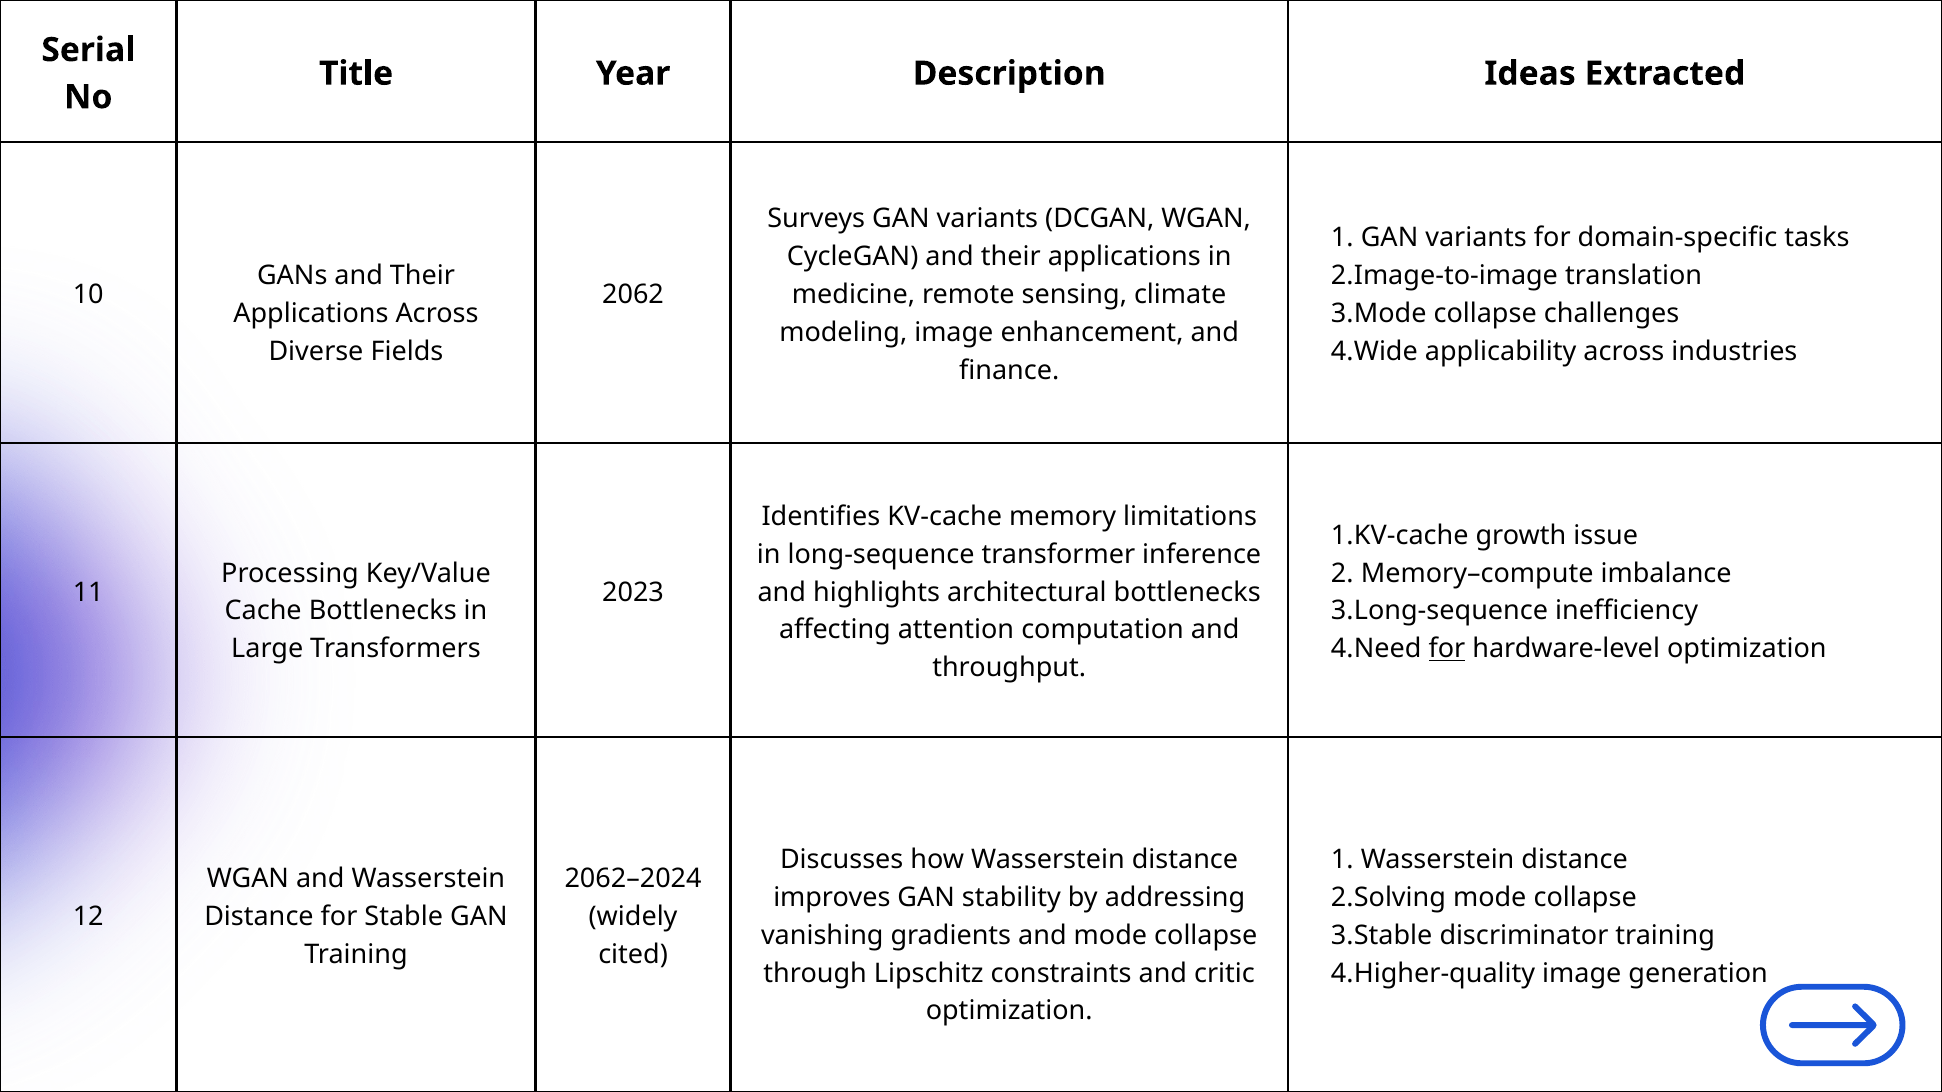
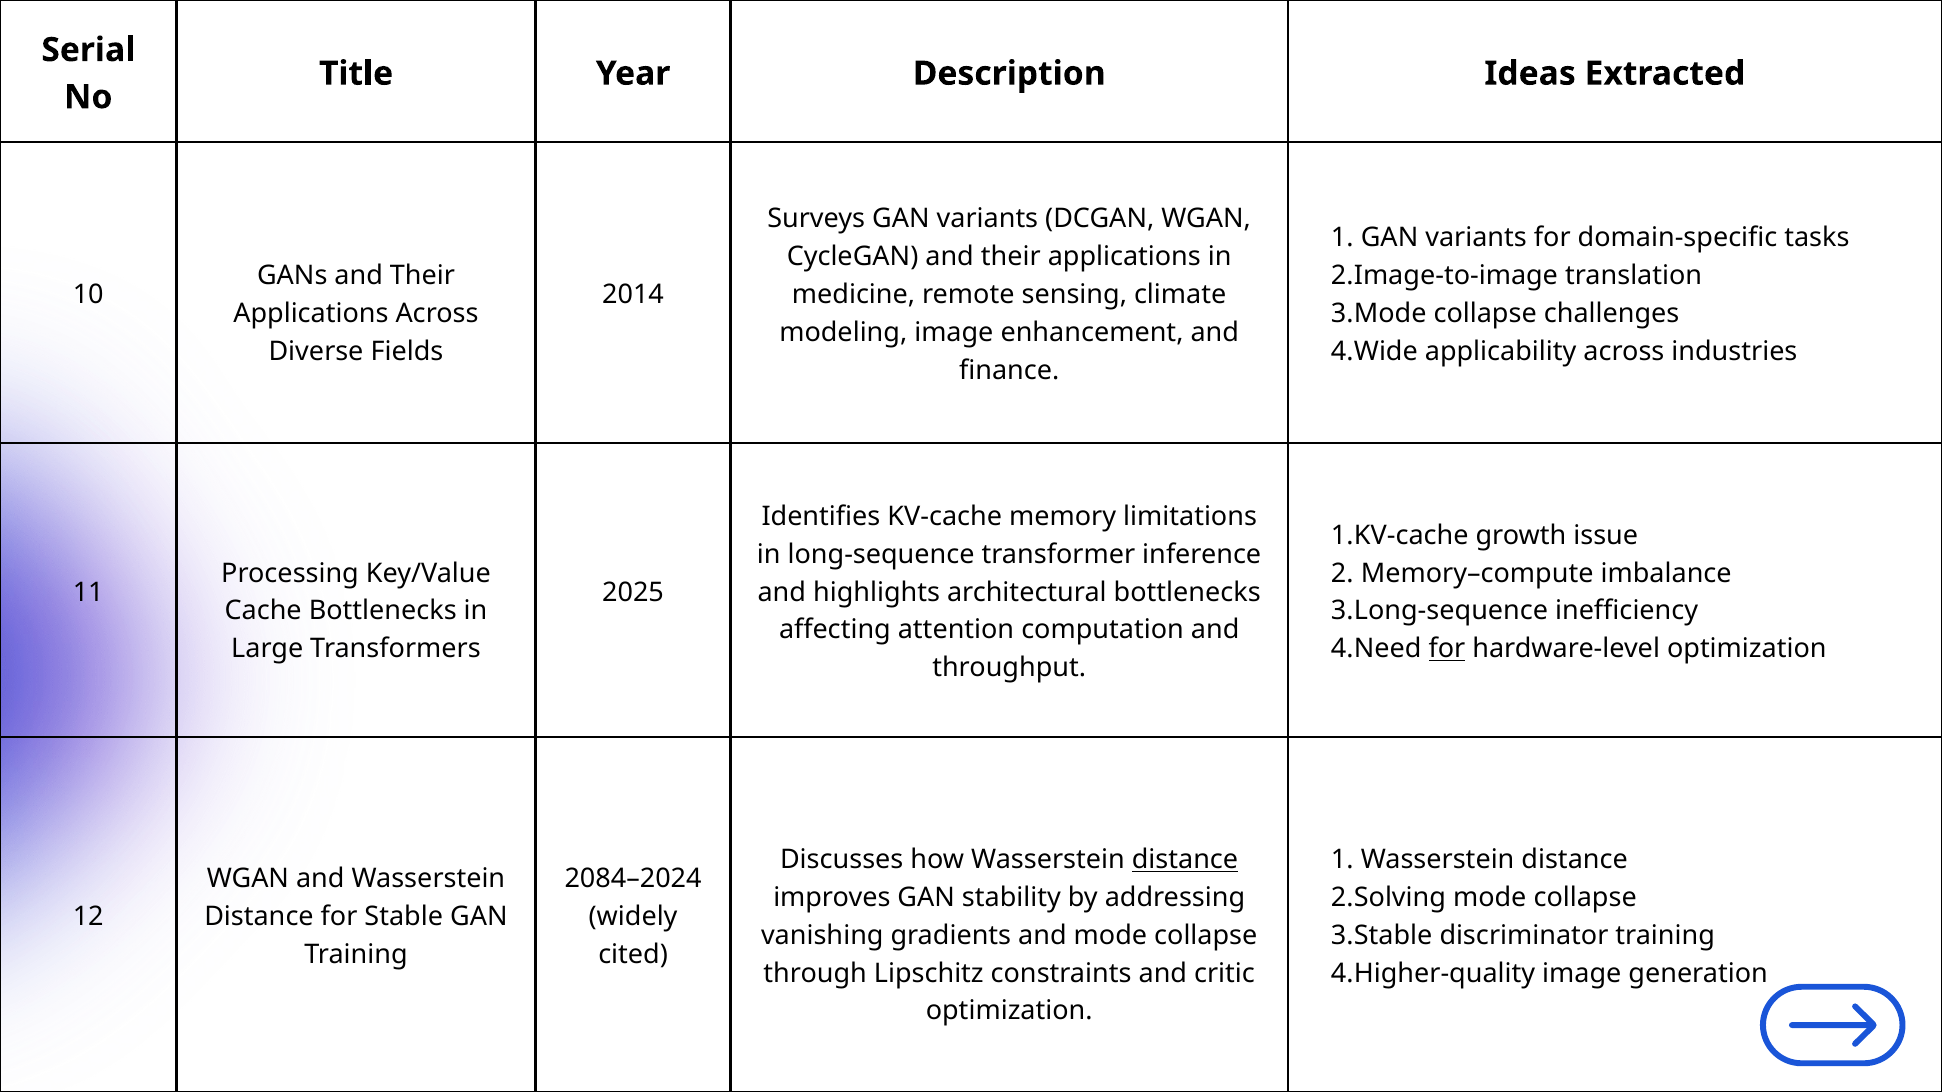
2062: 2062 -> 2014
2023: 2023 -> 2025
distance at (1185, 860) underline: none -> present
2062–2024: 2062–2024 -> 2084–2024
